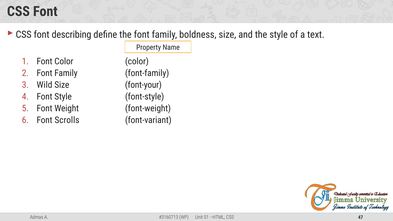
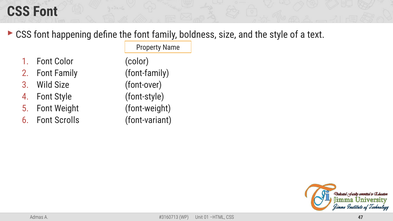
describing: describing -> happening
font-your: font-your -> font-over
